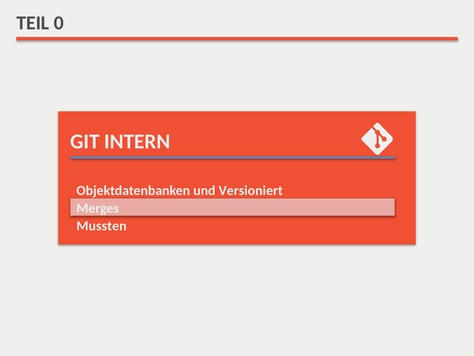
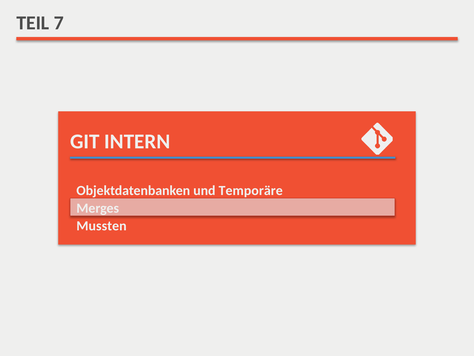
0: 0 -> 7
Versioniert: Versioniert -> Temporäre
